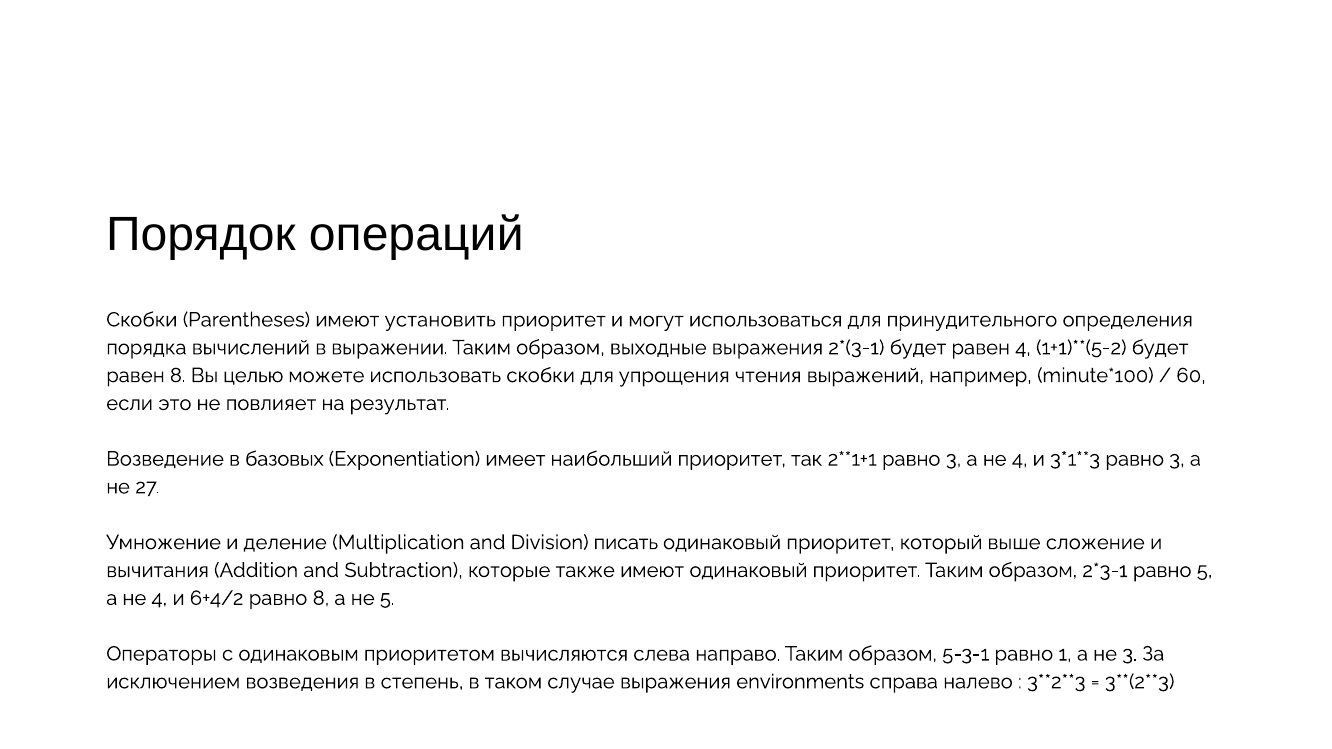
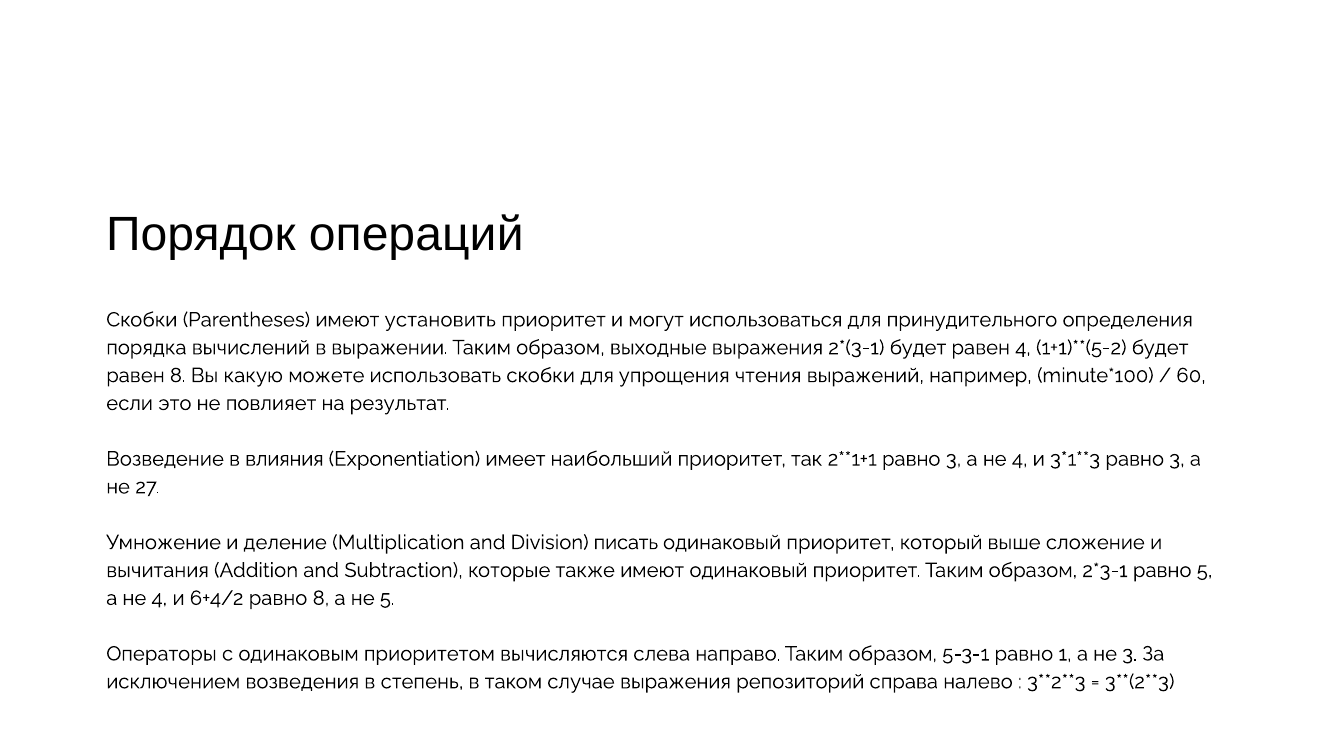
целью: целью -> какую
базовых: базовых -> влияния
environments: environments -> репозиторий
